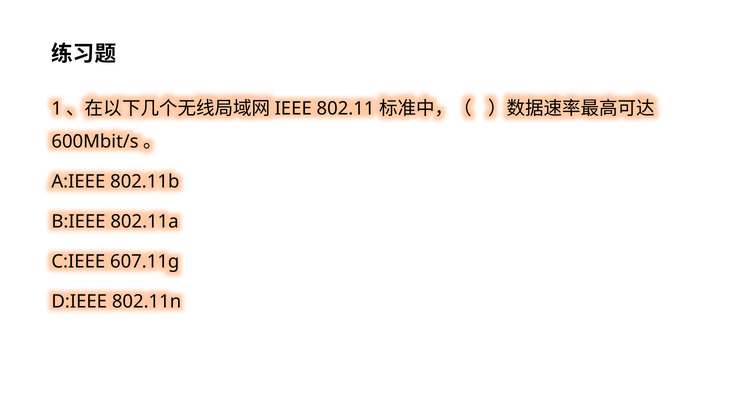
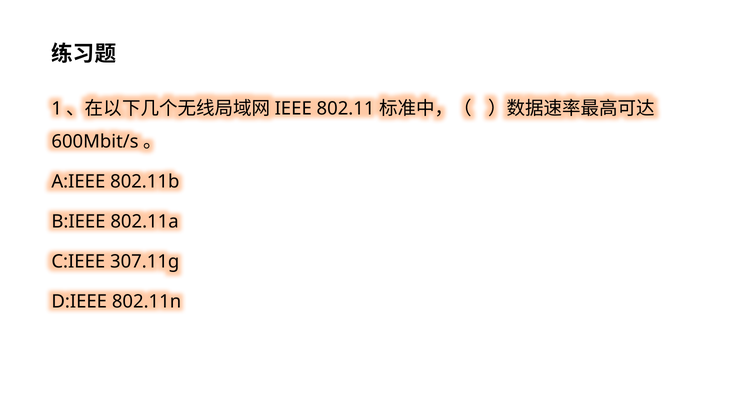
607.11g: 607.11g -> 307.11g
